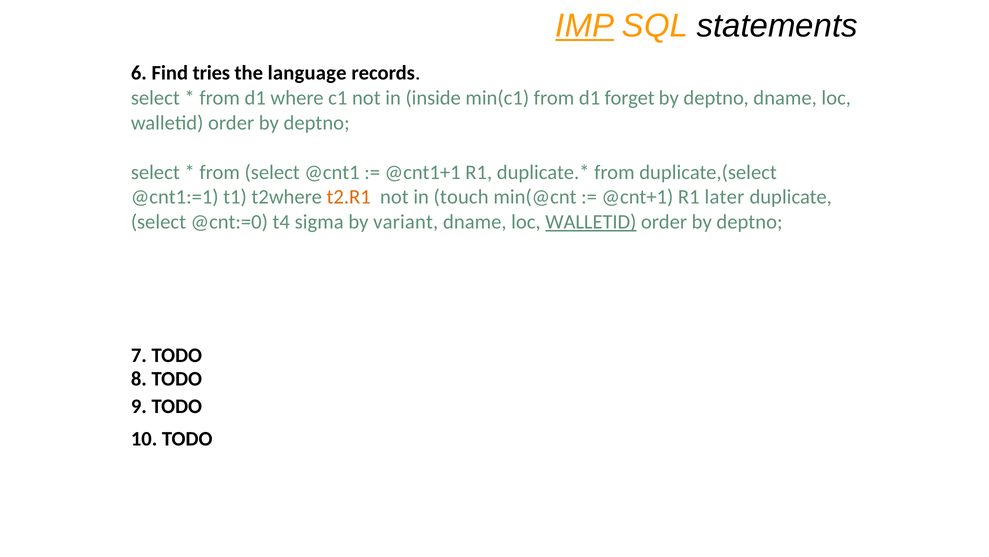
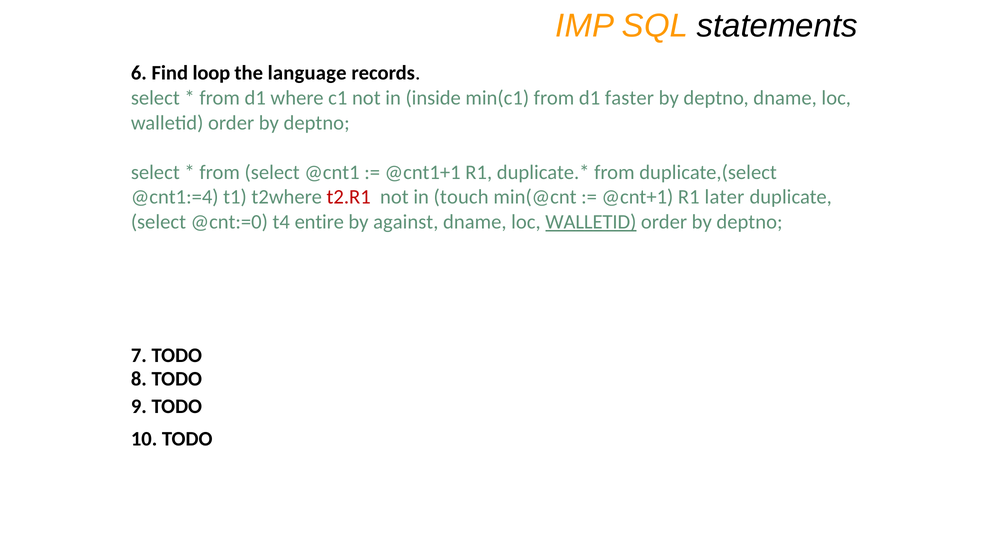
IMP underline: present -> none
tries: tries -> loop
forget: forget -> faster
@cnt1:=1: @cnt1:=1 -> @cnt1:=4
t2.R1 colour: orange -> red
sigma: sigma -> entire
variant: variant -> against
